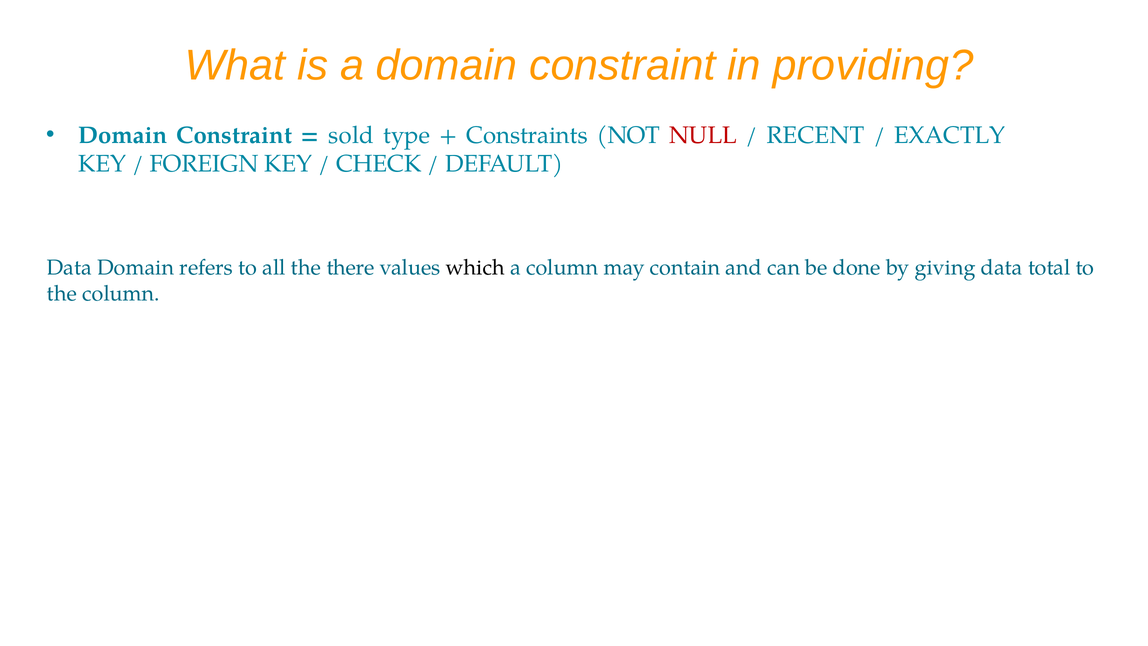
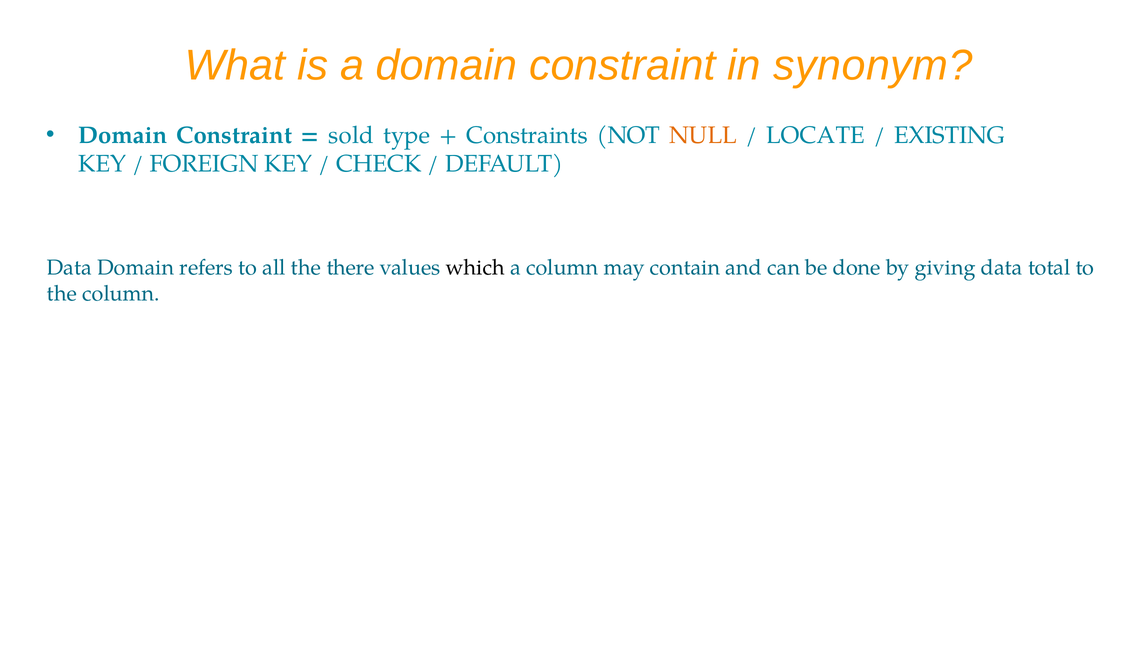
providing: providing -> synonym
NULL colour: red -> orange
RECENT: RECENT -> LOCATE
EXACTLY: EXACTLY -> EXISTING
